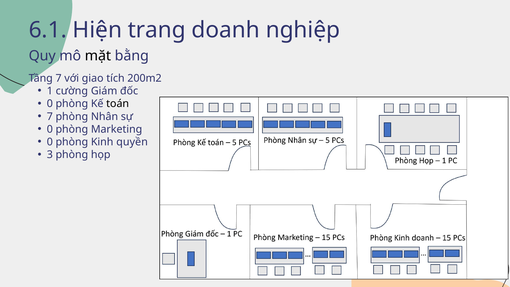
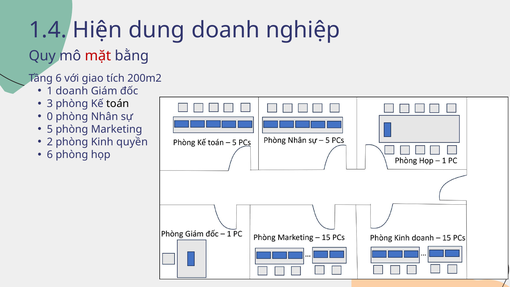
6.1: 6.1 -> 1.4
trang: trang -> dung
mặt colour: black -> red
Tầng 7: 7 -> 6
1 cường: cường -> doanh
0 at (50, 104): 0 -> 3
7 at (50, 116): 7 -> 0
0 at (50, 129): 0 -> 5
0 at (50, 142): 0 -> 2
3 at (50, 155): 3 -> 6
